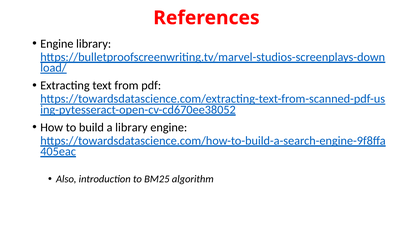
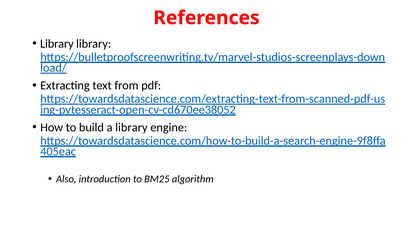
Engine at (57, 44): Engine -> Library
